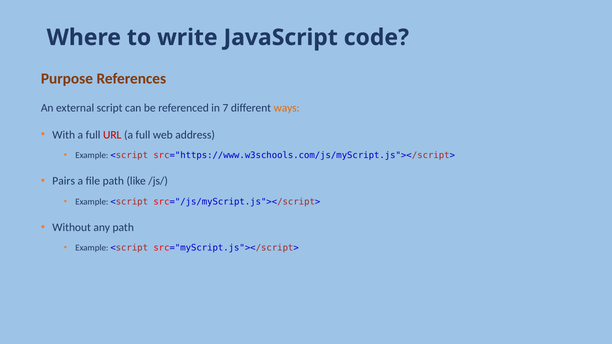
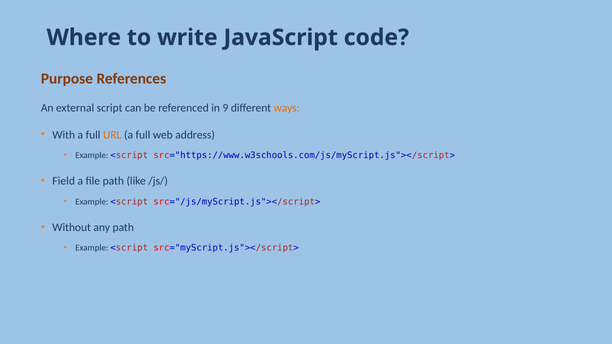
7: 7 -> 9
URL colour: red -> orange
Pairs: Pairs -> Field
